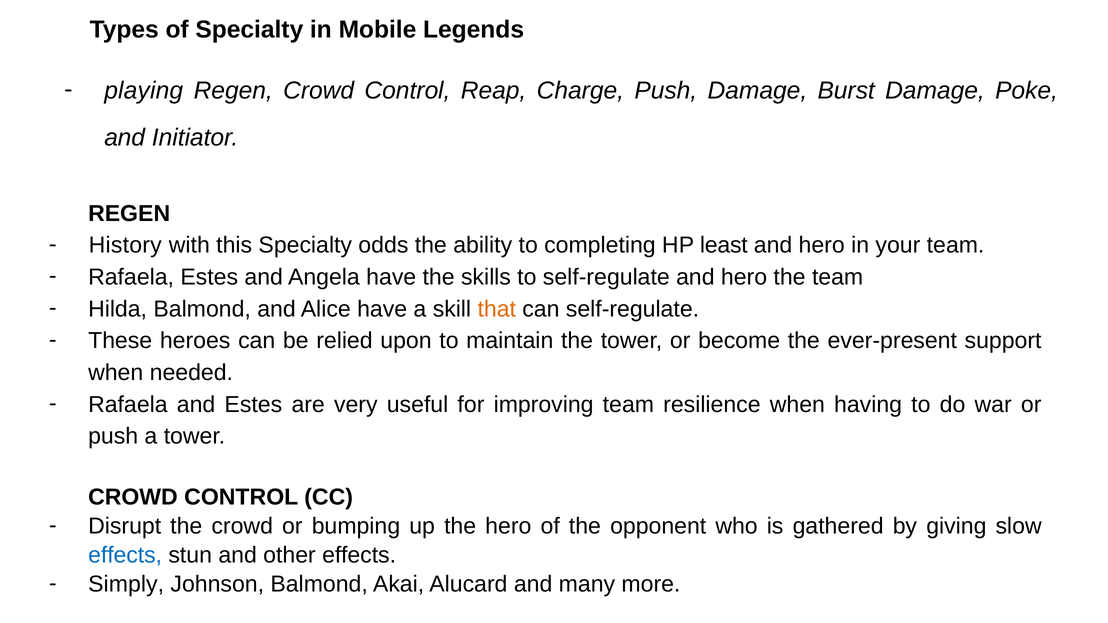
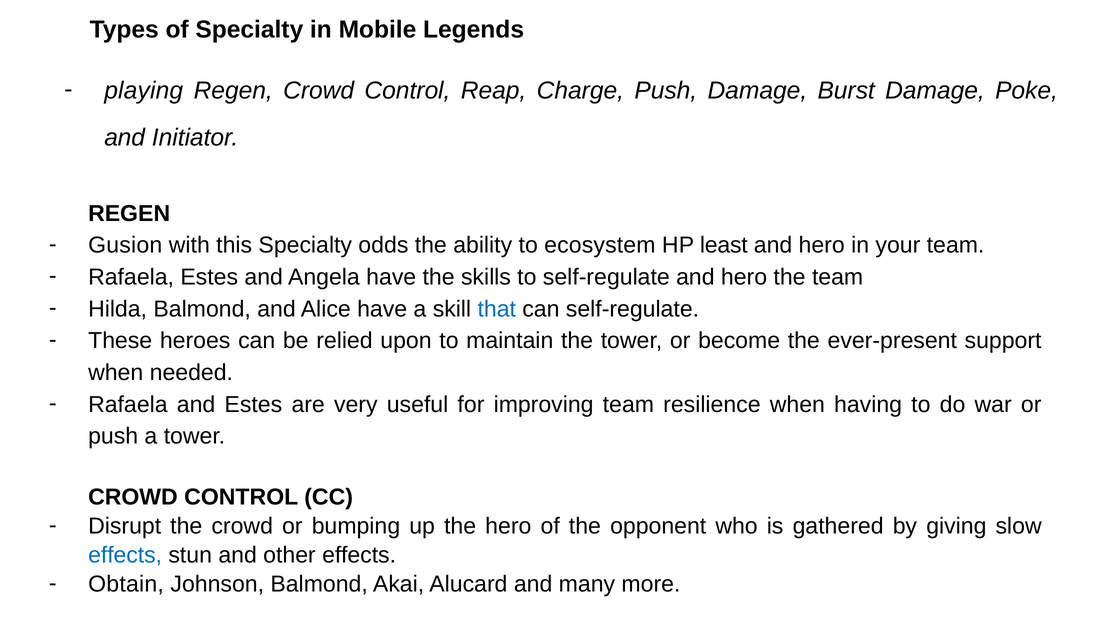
History: History -> Gusion
completing: completing -> ecosystem
that colour: orange -> blue
Simply: Simply -> Obtain
